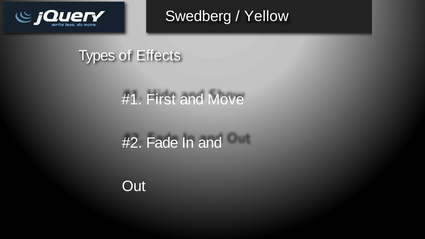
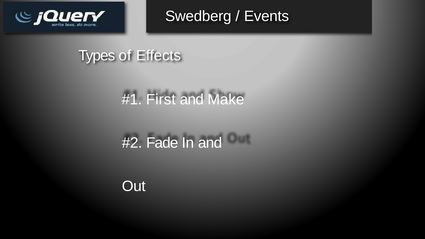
Yellow: Yellow -> Events
Move: Move -> Make
